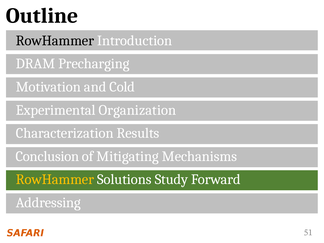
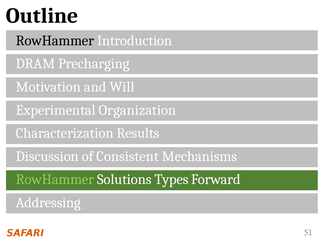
Cold: Cold -> Will
Conclusion: Conclusion -> Discussion
Mitigating: Mitigating -> Consistent
RowHammer at (55, 179) colour: yellow -> light green
Study: Study -> Types
